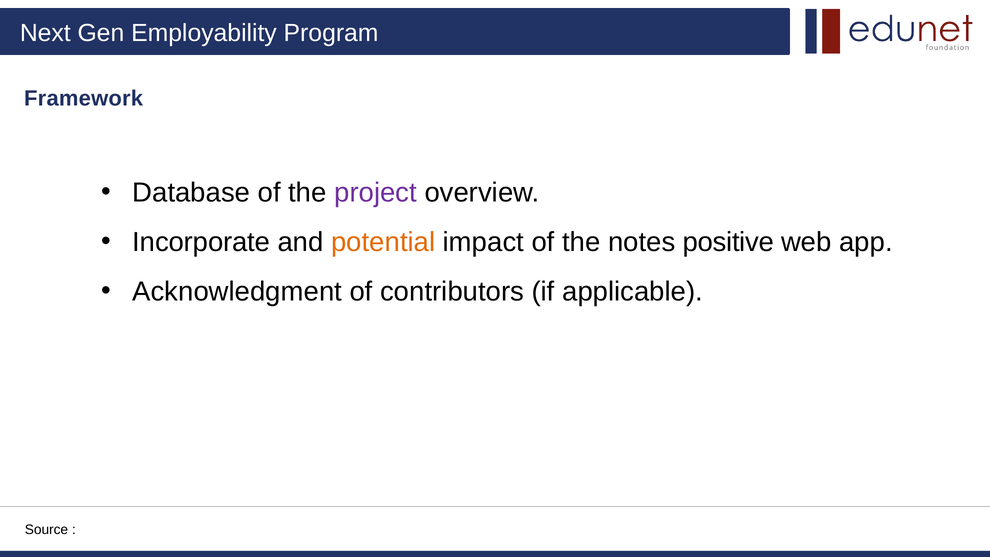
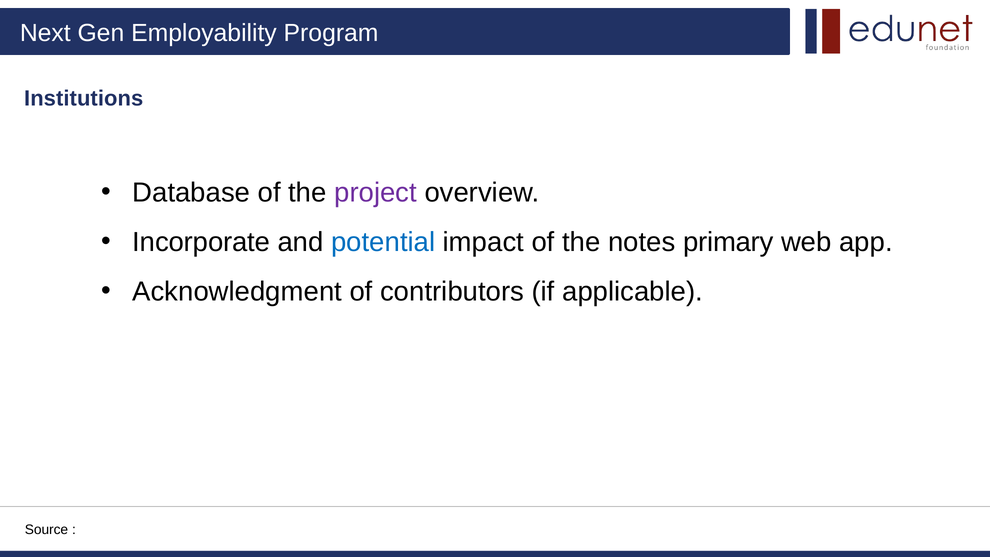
Framework: Framework -> Institutions
potential colour: orange -> blue
positive: positive -> primary
